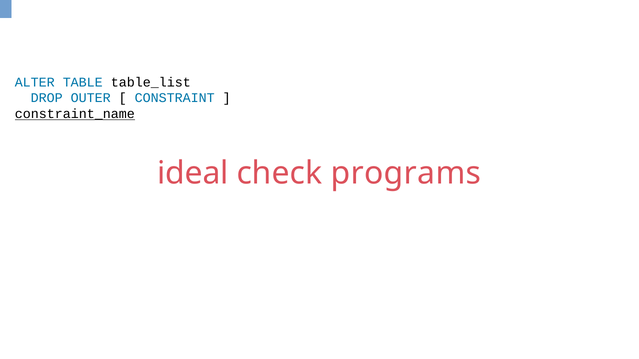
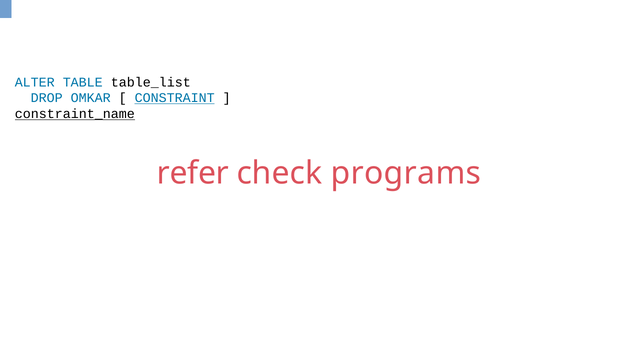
OUTER: OUTER -> OMKAR
CONSTRAINT underline: none -> present
ideal: ideal -> refer
